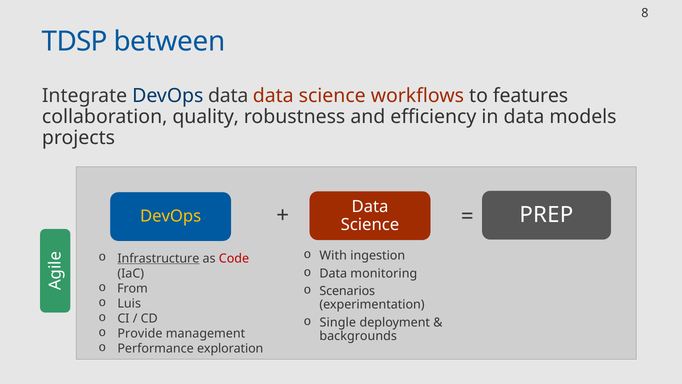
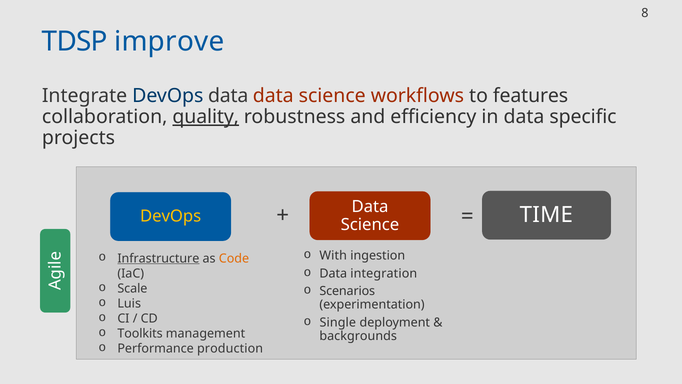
between: between -> improve
quality underline: none -> present
models: models -> specific
PREP: PREP -> TIME
Code colour: red -> orange
monitoring: monitoring -> integration
From: From -> Scale
Provide: Provide -> Toolkits
exploration: exploration -> production
